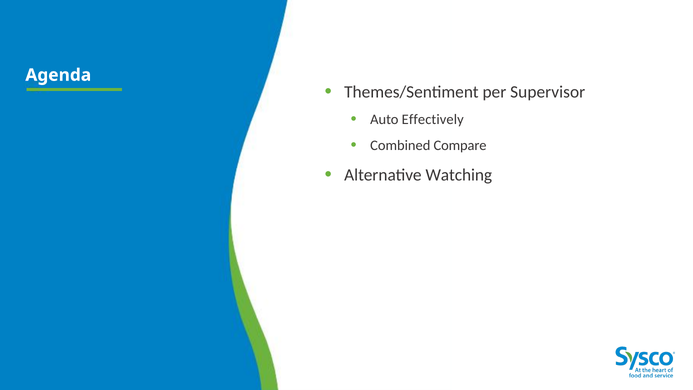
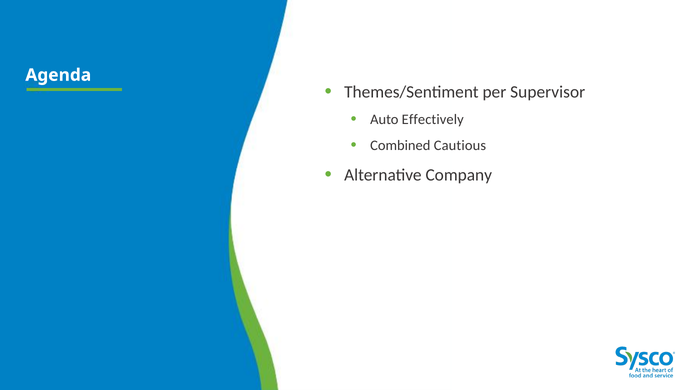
Compare: Compare -> Cautious
Watching: Watching -> Company
